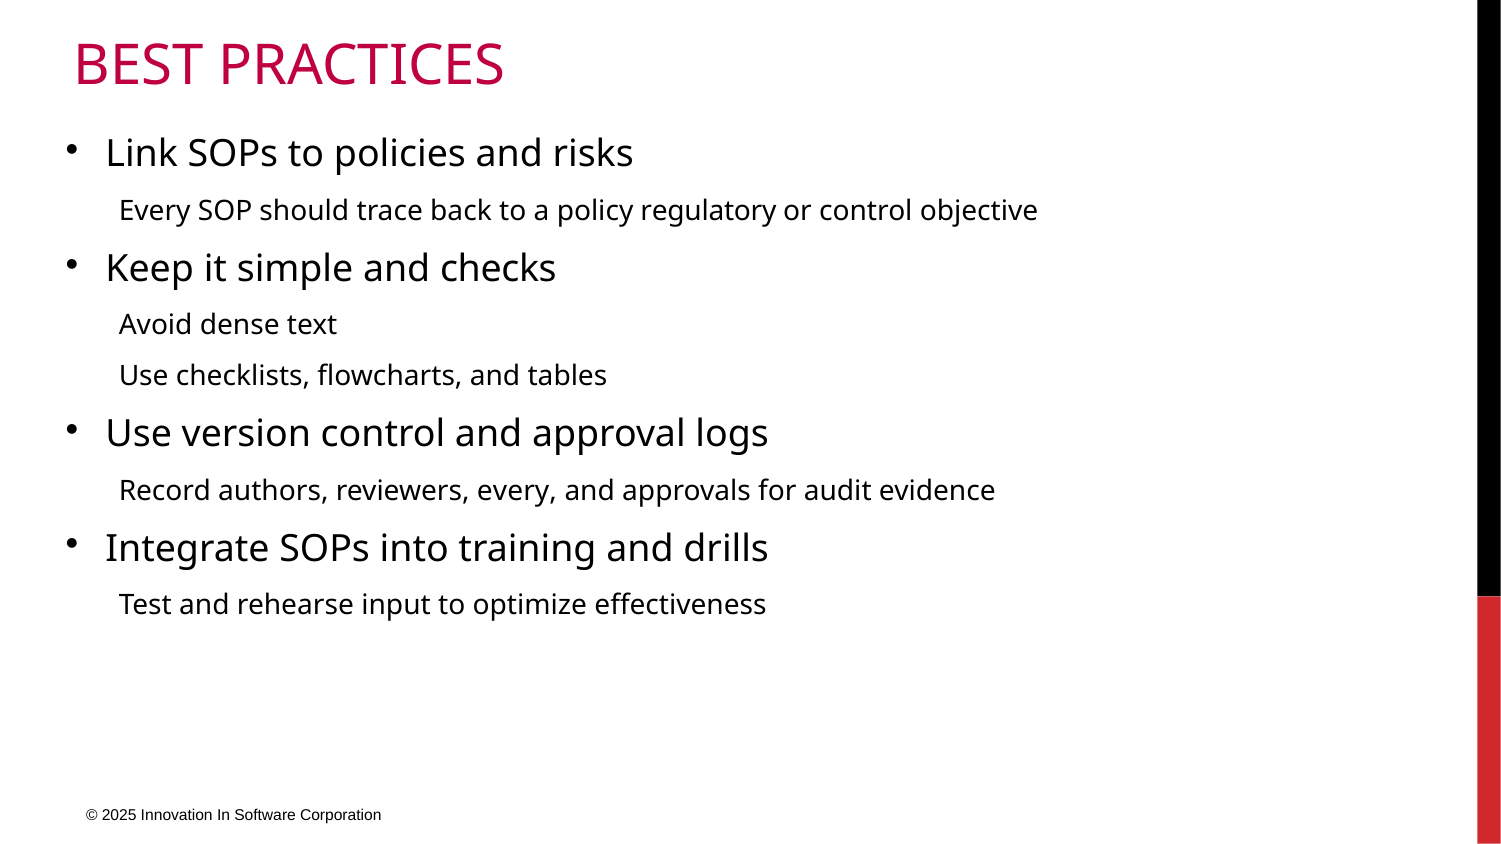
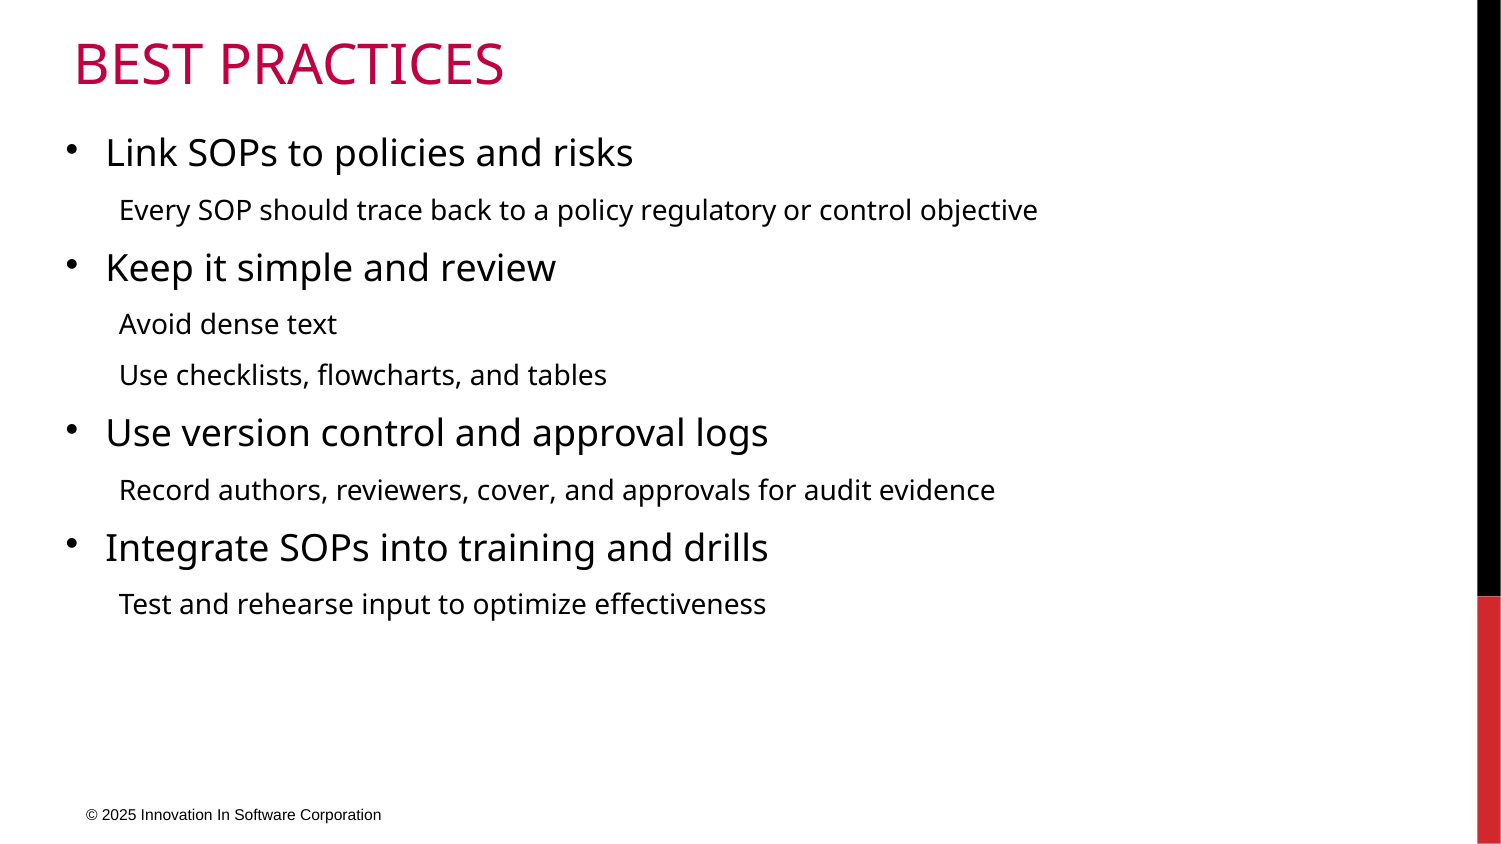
checks: checks -> review
reviewers every: every -> cover
